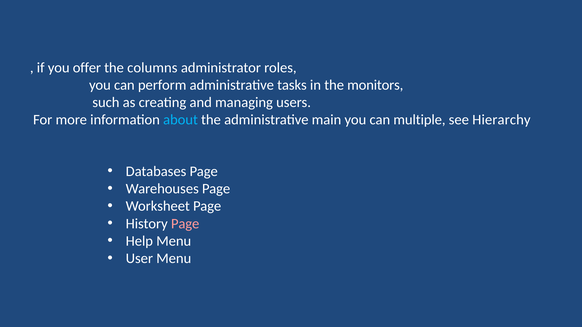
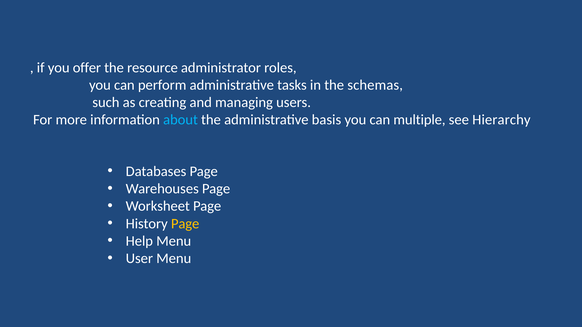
columns: columns -> resource
monitors: monitors -> schemas
main: main -> basis
Page at (185, 224) colour: pink -> yellow
